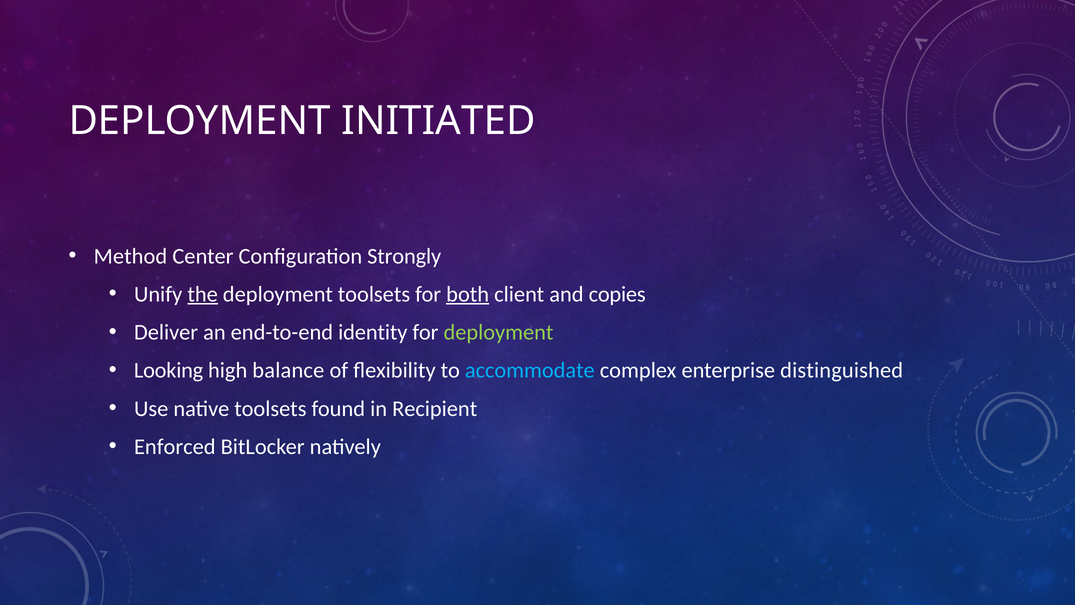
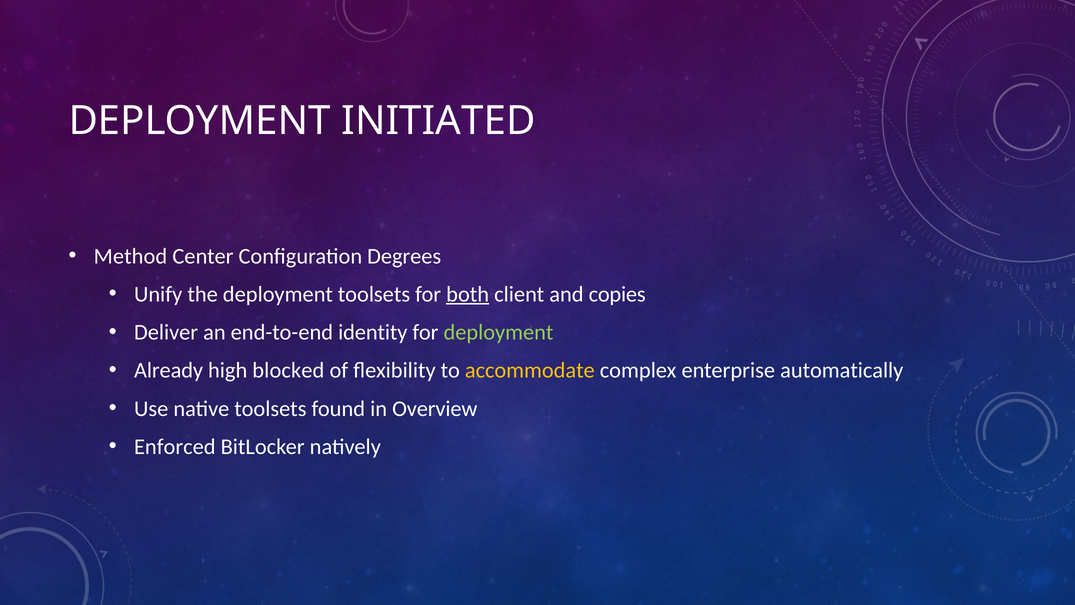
Strongly: Strongly -> Degrees
the underline: present -> none
Looking: Looking -> Already
balance: balance -> blocked
accommodate colour: light blue -> yellow
distinguished: distinguished -> automatically
Recipient: Recipient -> Overview
